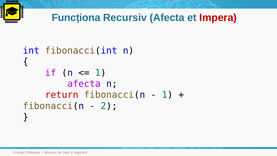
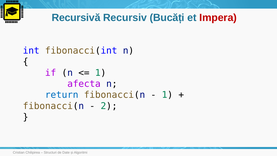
Funcționa: Funcționa -> Recursivă
Recursiv Afecta: Afecta -> Bucăți
return colour: red -> blue
